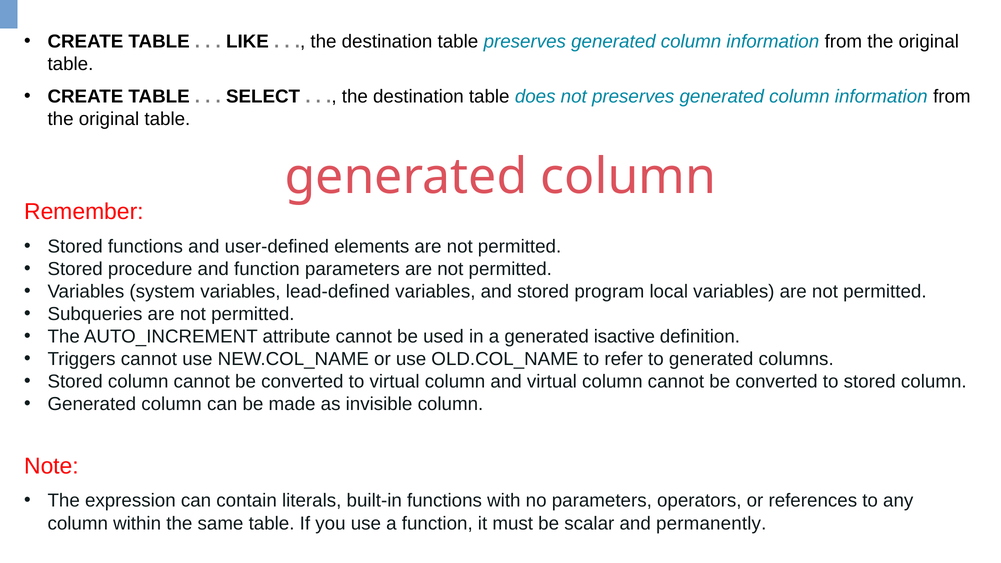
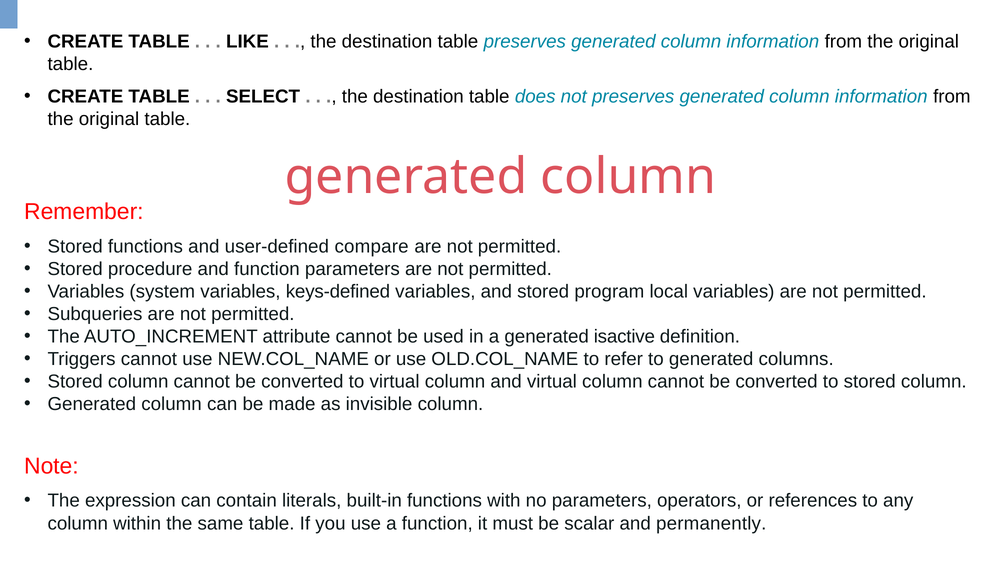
elements: elements -> compare
lead-defined: lead-defined -> keys-defined
